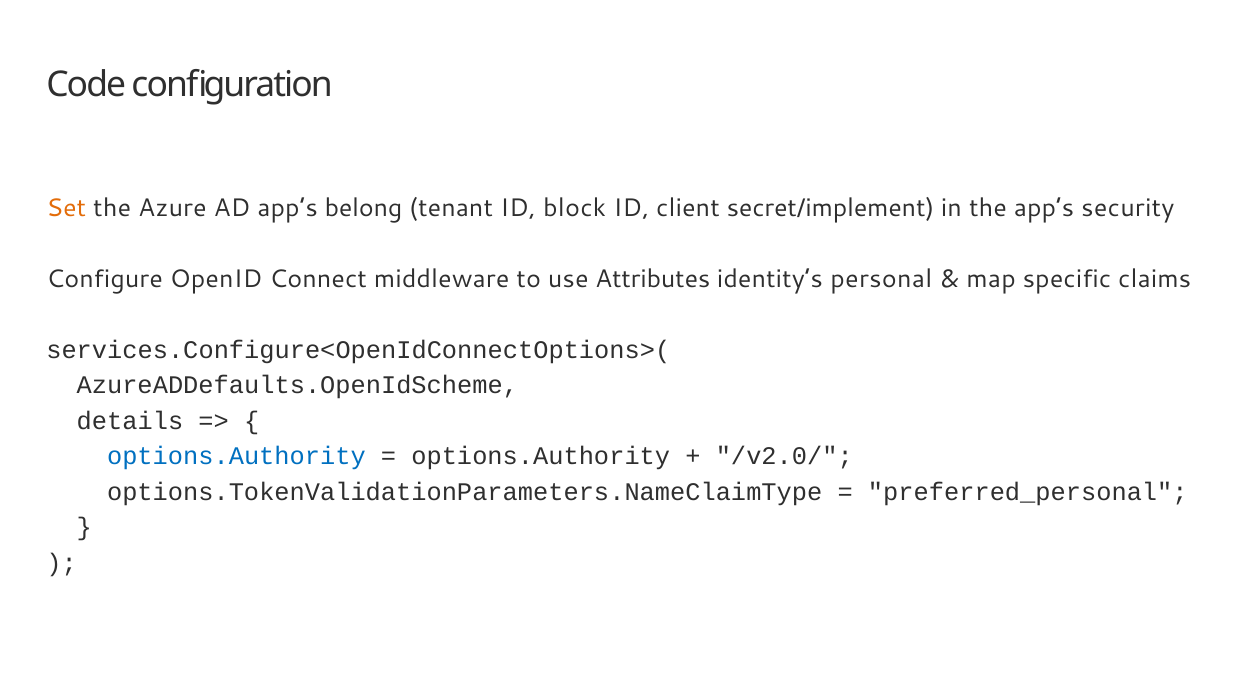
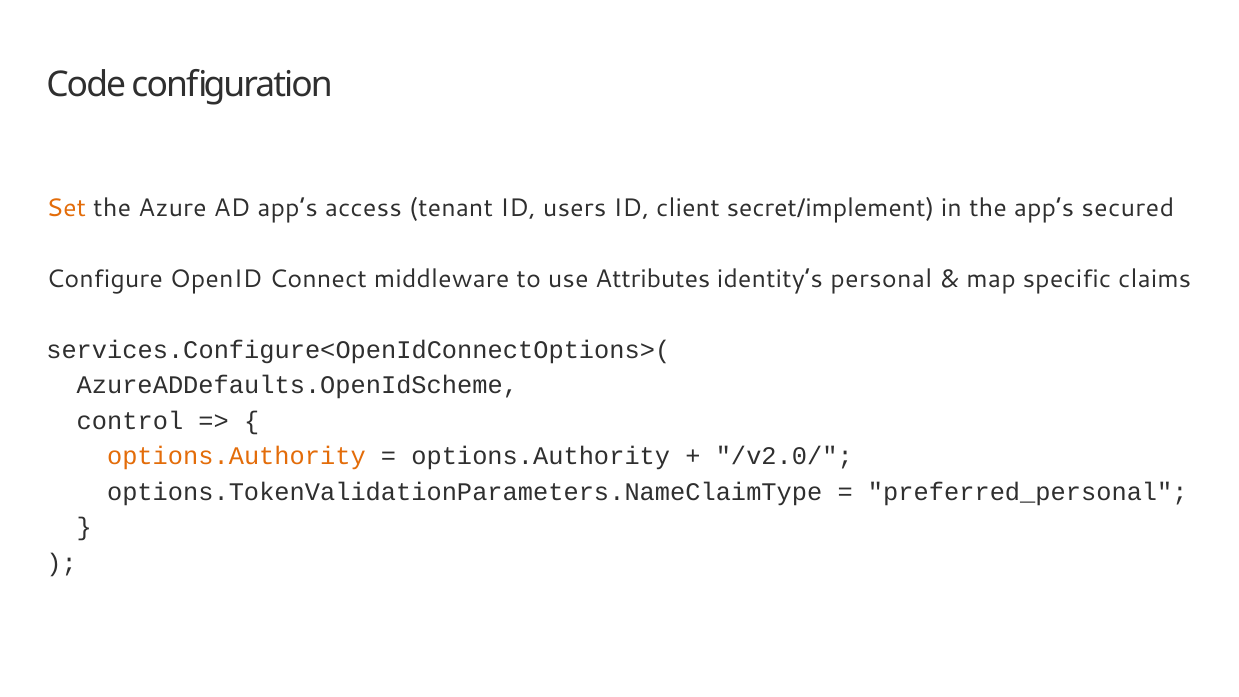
belong: belong -> access
block: block -> users
security: security -> secured
details: details -> control
options.Authority at (236, 456) colour: blue -> orange
